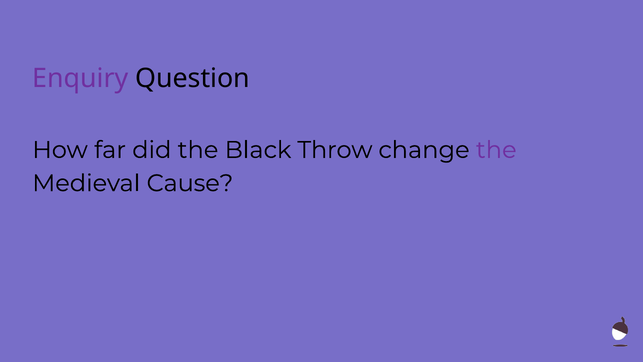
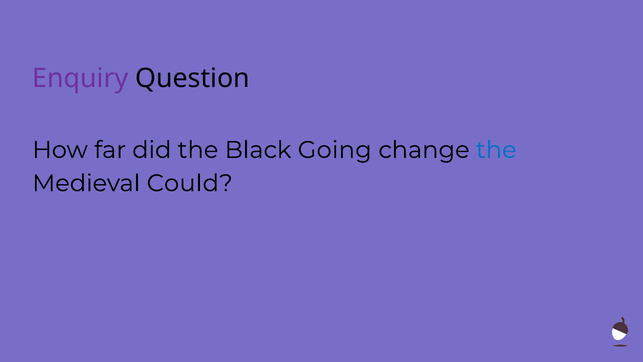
Throw: Throw -> Going
the at (496, 150) colour: purple -> blue
Cause: Cause -> Could
